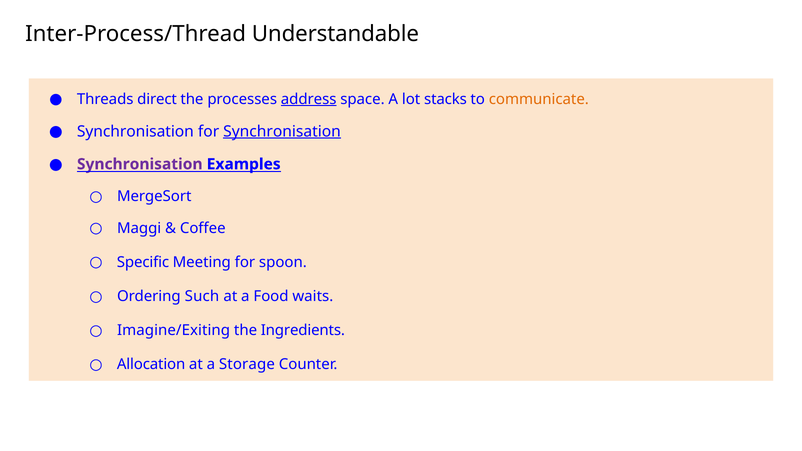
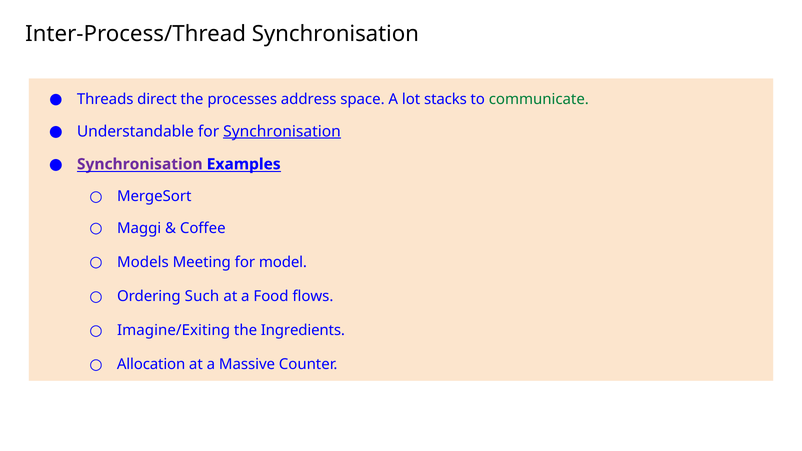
Inter-Process/Thread Understandable: Understandable -> Synchronisation
address underline: present -> none
communicate colour: orange -> green
Synchronisation at (135, 132): Synchronisation -> Understandable
Specific: Specific -> Models
spoon: spoon -> model
waits: waits -> flows
Storage: Storage -> Massive
